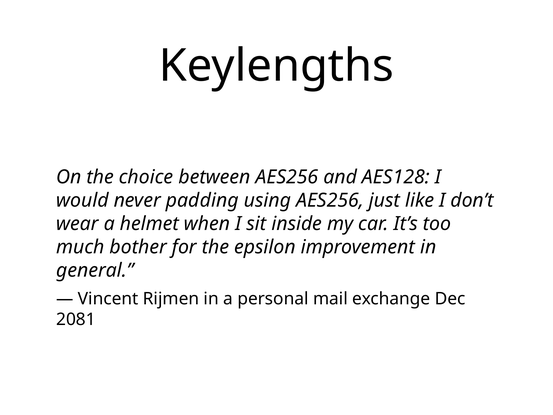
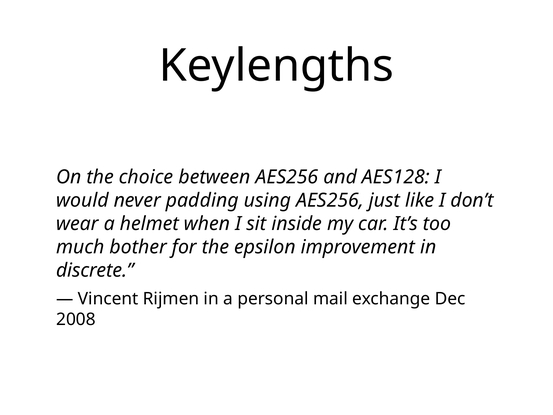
general: general -> discrete
2081: 2081 -> 2008
